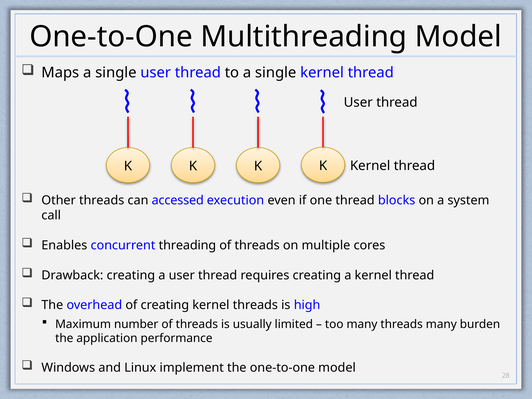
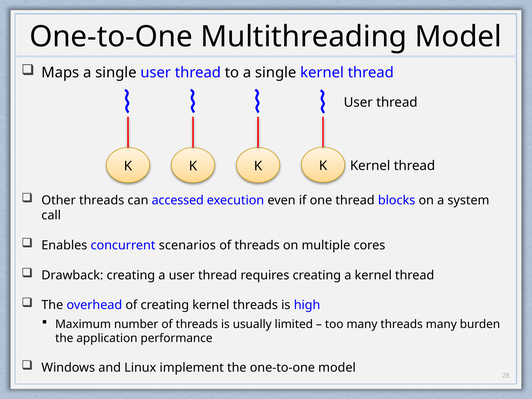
threading: threading -> scenarios
